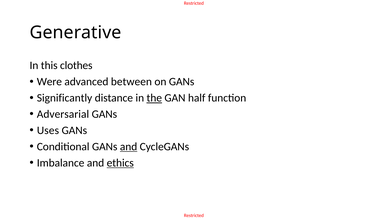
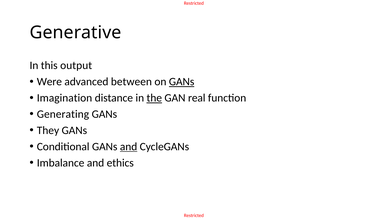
clothes: clothes -> output
GANs at (182, 82) underline: none -> present
Significantly: Significantly -> Imagination
half: half -> real
Adversarial: Adversarial -> Generating
Uses: Uses -> They
ethics underline: present -> none
